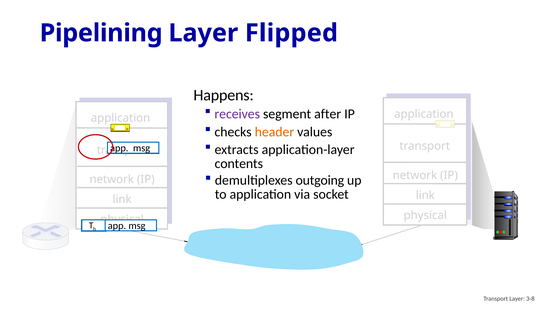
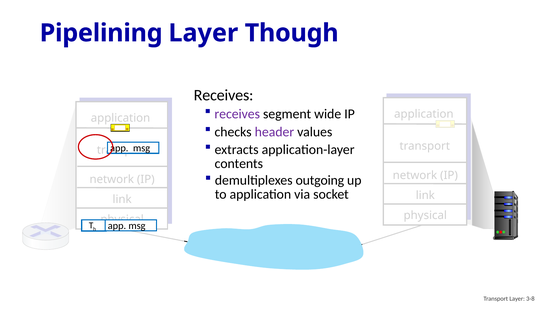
Flipped: Flipped -> Though
Happens at (224, 95): Happens -> Receives
after: after -> wide
header colour: orange -> purple
